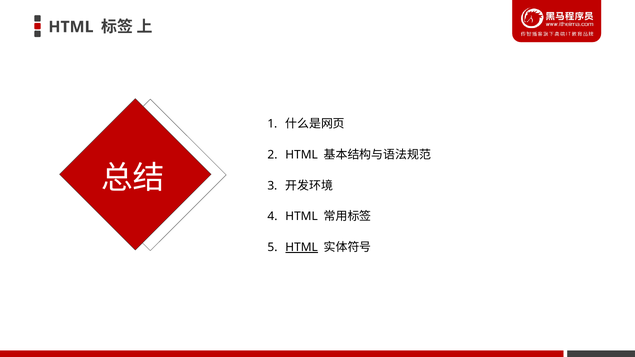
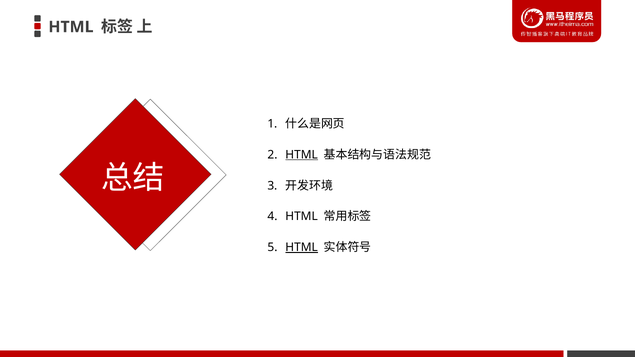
HTML at (302, 155) underline: none -> present
